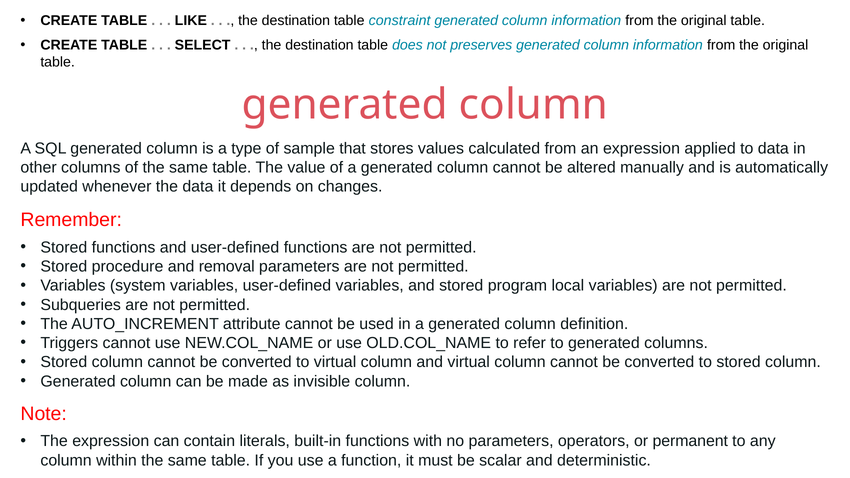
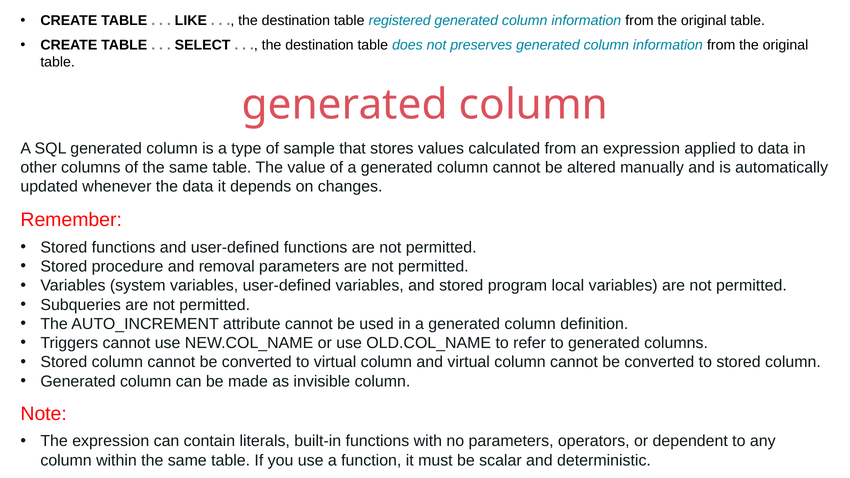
constraint: constraint -> registered
permanent: permanent -> dependent
